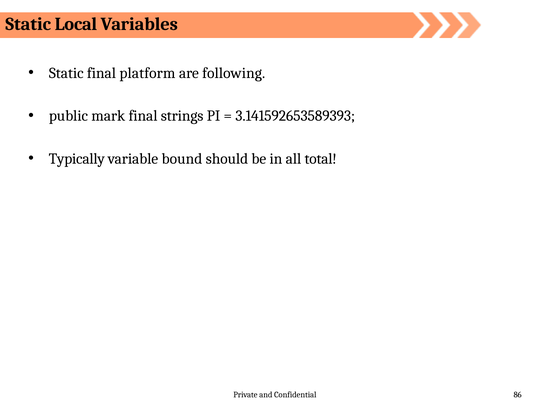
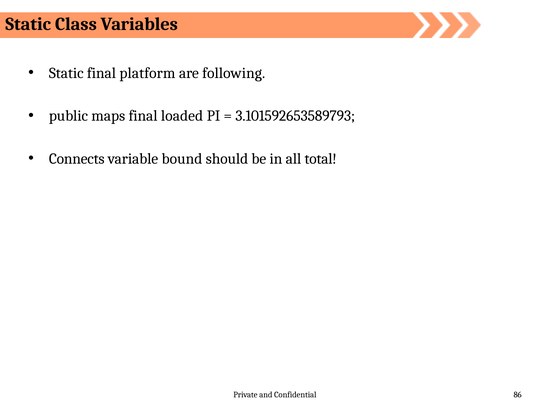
Local: Local -> Class
mark: mark -> maps
strings: strings -> loaded
3.141592653589393: 3.141592653589393 -> 3.101592653589793
Typically: Typically -> Connects
